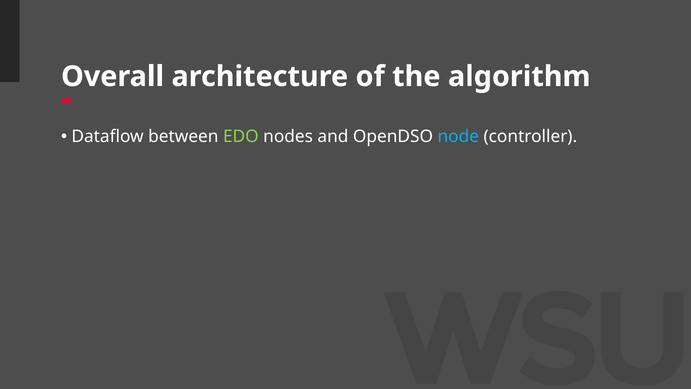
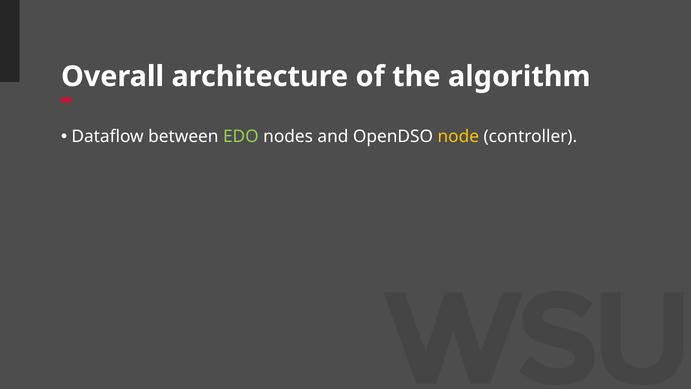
node colour: light blue -> yellow
